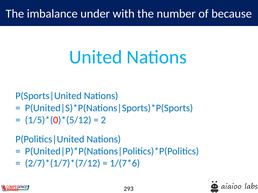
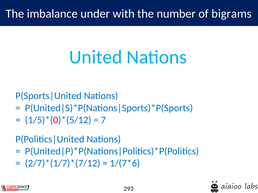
because: because -> bigrams
2: 2 -> 7
